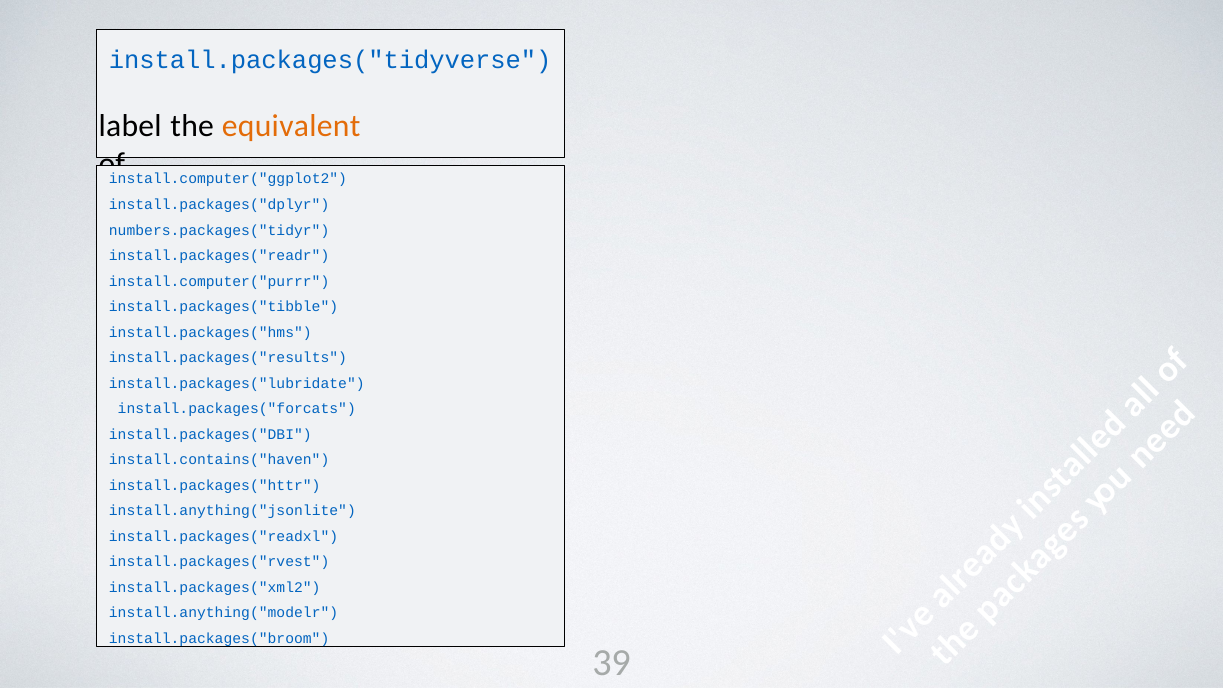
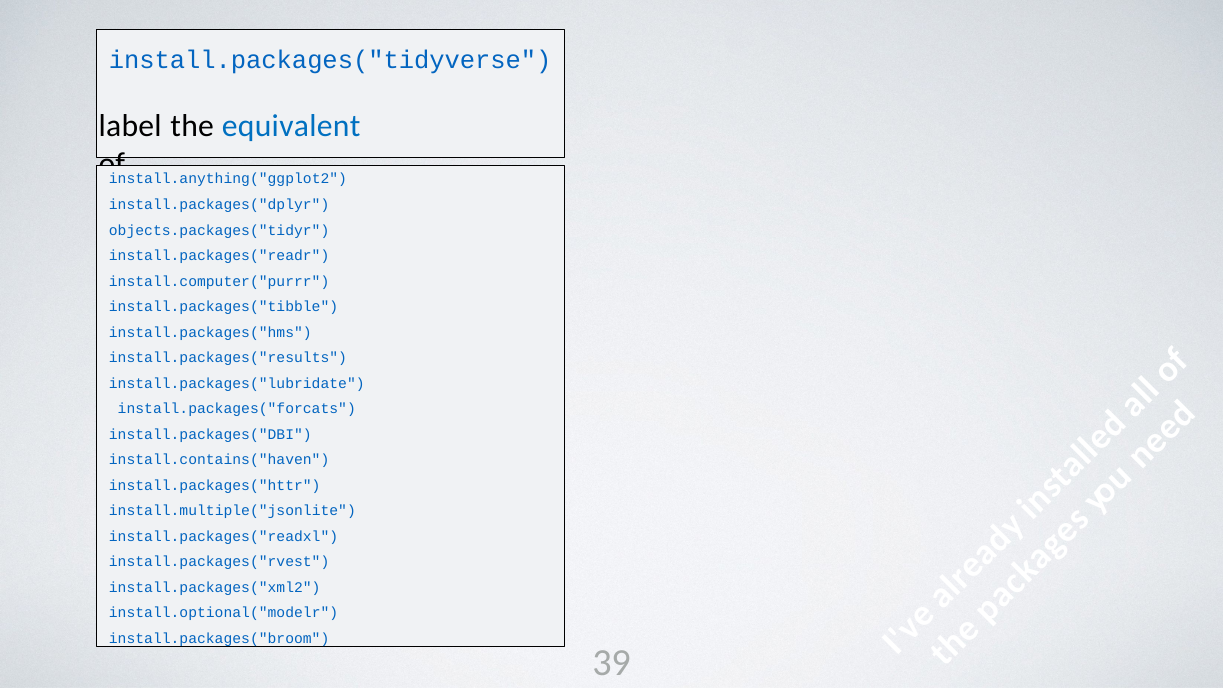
equivalent colour: orange -> blue
install.computer("ggplot2: install.computer("ggplot2 -> install.anything("ggplot2
numbers.packages("tidyr: numbers.packages("tidyr -> objects.packages("tidyr
install.anything("jsonlite: install.anything("jsonlite -> install.multiple("jsonlite
install.anything("modelr: install.anything("modelr -> install.optional("modelr
